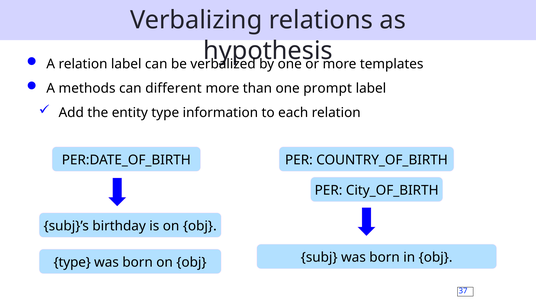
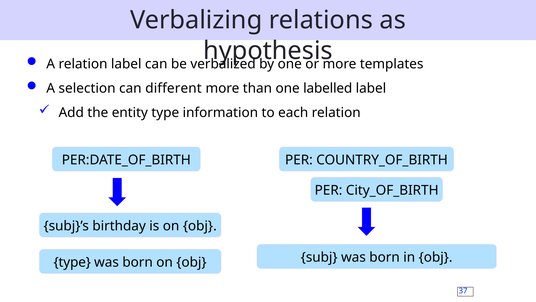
methods: methods -> selection
prompt: prompt -> labelled
